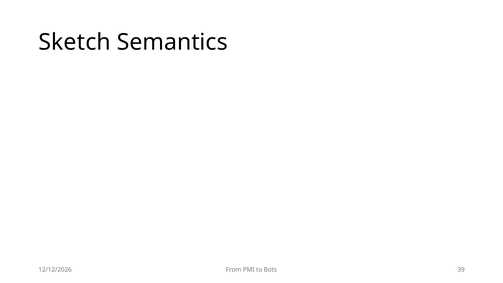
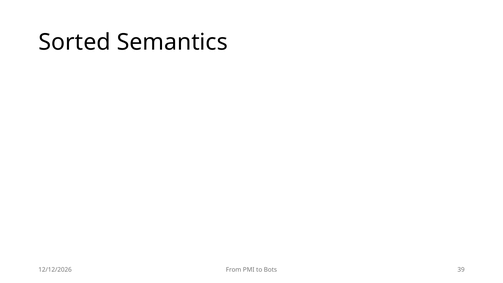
Sketch: Sketch -> Sorted
